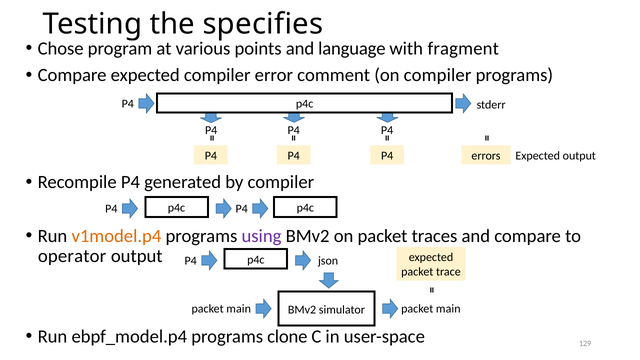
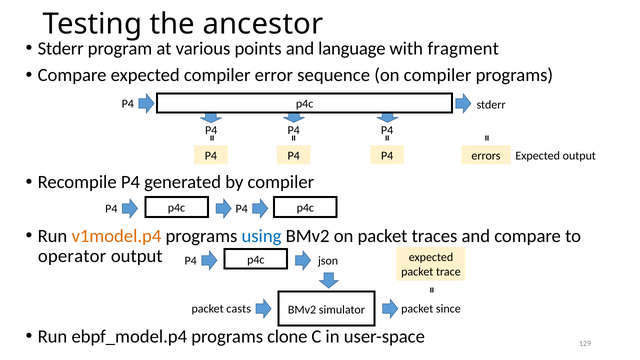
specifies: specifies -> ancestor
Chose at (61, 48): Chose -> Stderr
comment: comment -> sequence
using colour: purple -> blue
main at (239, 309): main -> casts
main at (448, 309): main -> since
